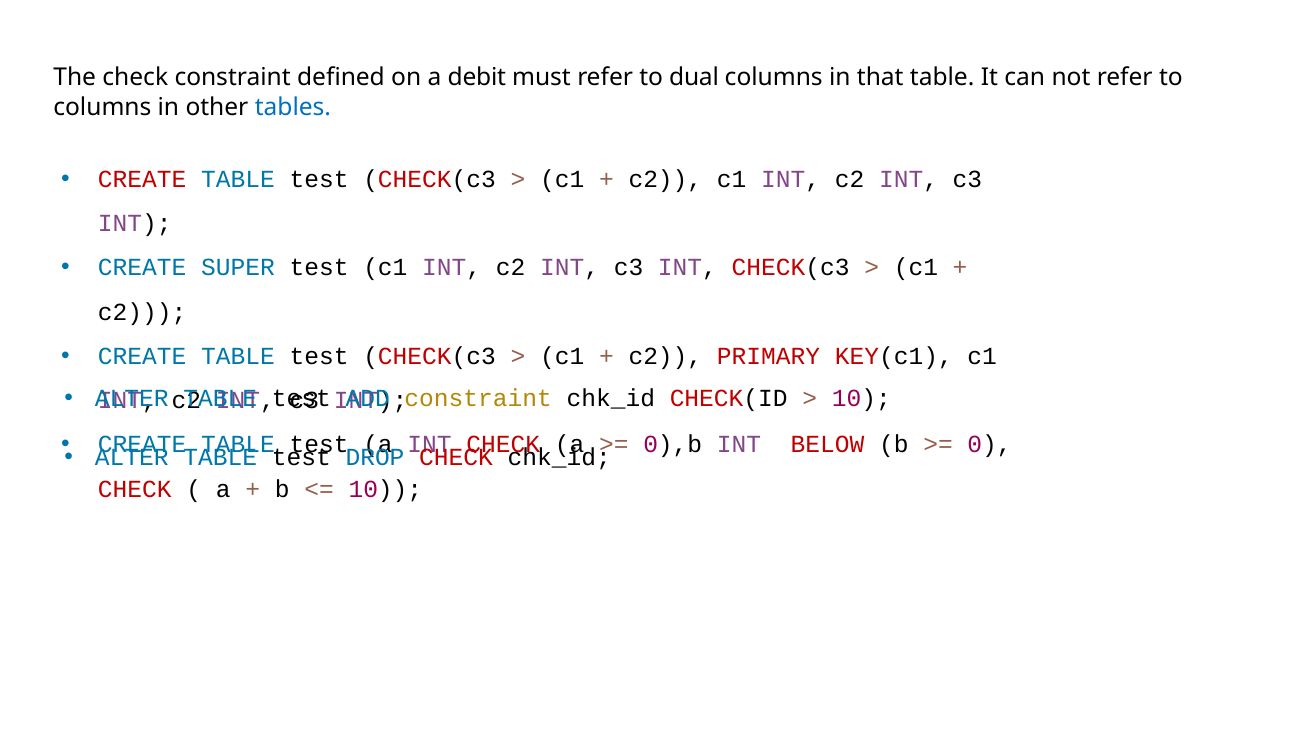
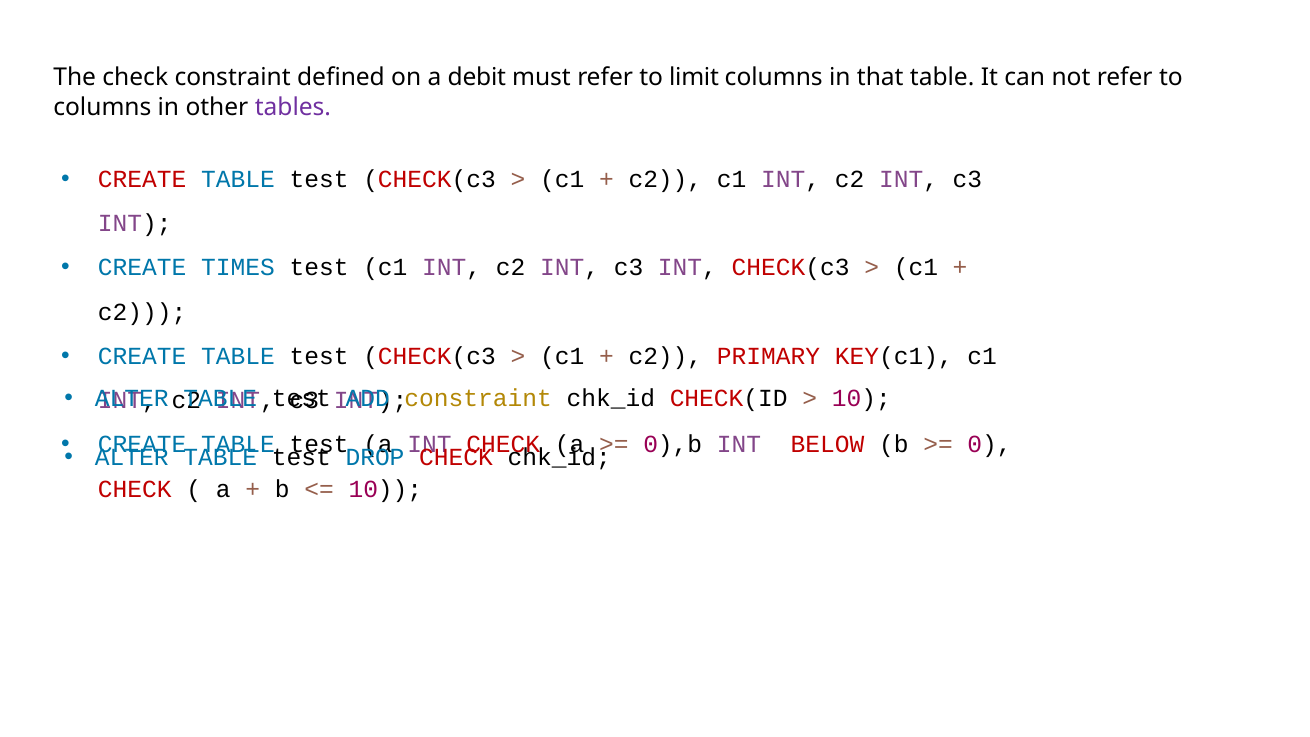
dual: dual -> limit
tables colour: blue -> purple
SUPER: SUPER -> TIMES
